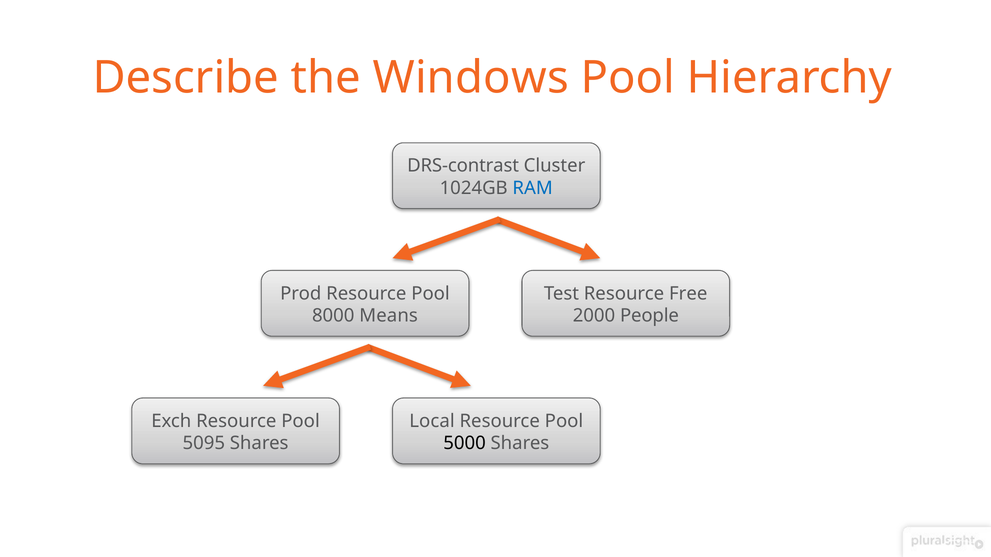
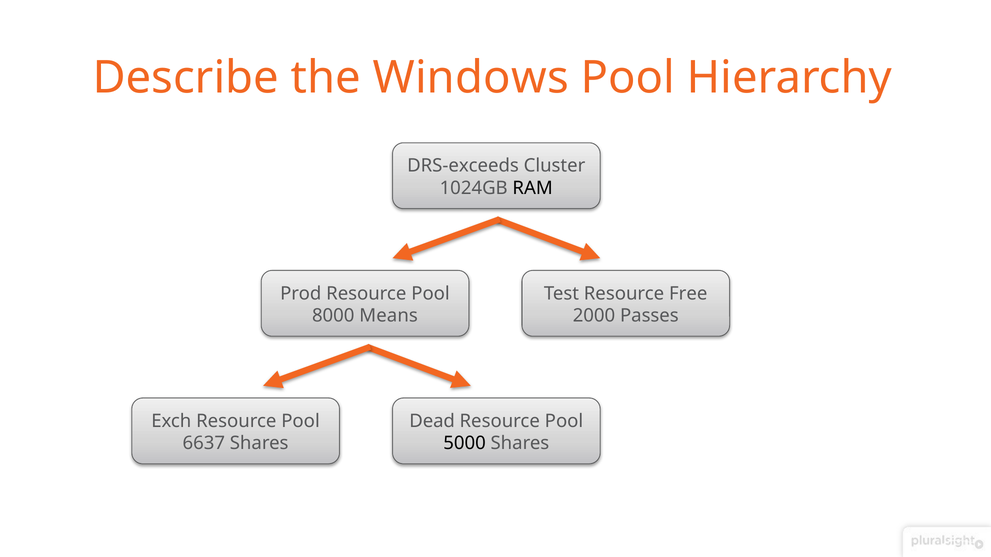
DRS-contrast: DRS-contrast -> DRS-exceeds
RAM colour: blue -> black
People: People -> Passes
Local: Local -> Dead
5095: 5095 -> 6637
